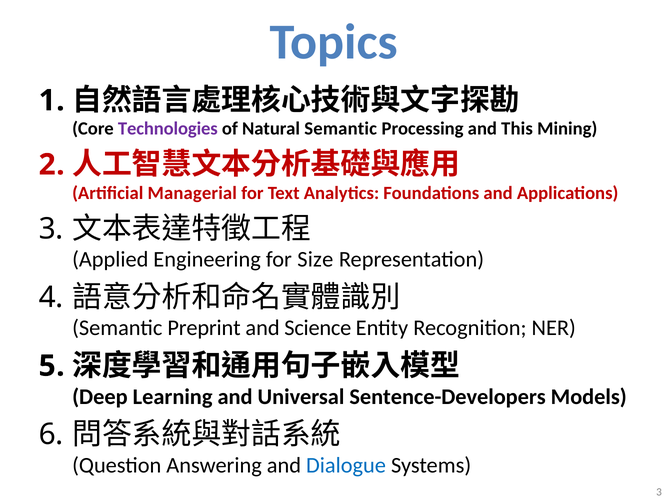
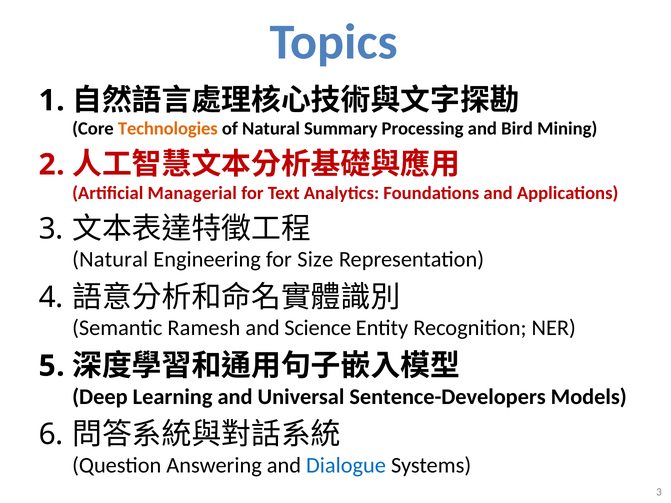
Technologies colour: purple -> orange
Natural Semantic: Semantic -> Summary
This: This -> Bird
Applied at (110, 260): Applied -> Natural
Preprint: Preprint -> Ramesh
